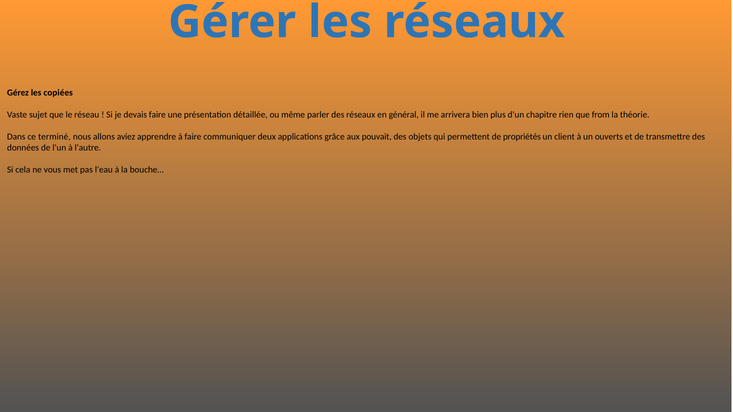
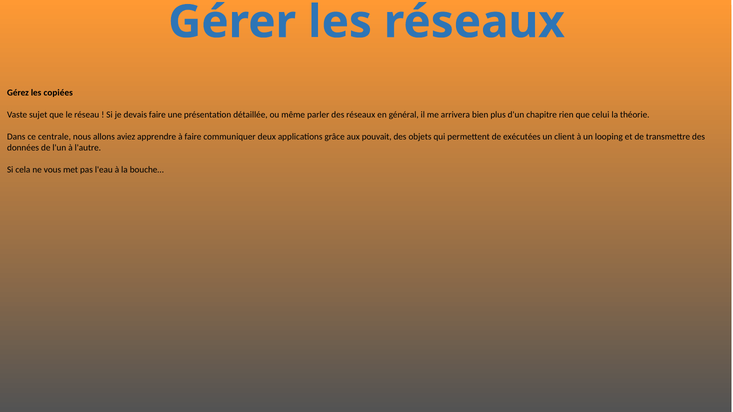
from: from -> celui
terminé: terminé -> centrale
propriétés: propriétés -> exécutées
ouverts: ouverts -> looping
